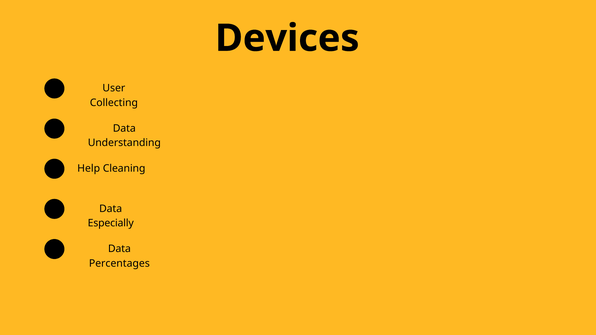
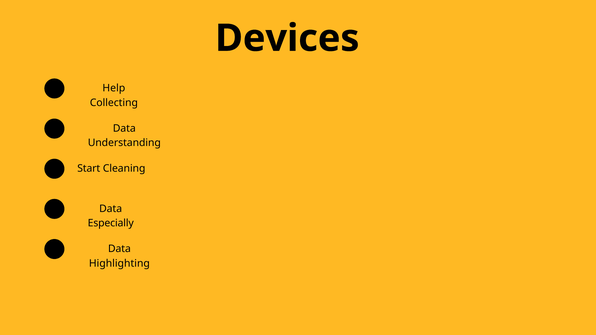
User: User -> Help
Help: Help -> Start
Percentages: Percentages -> Highlighting
